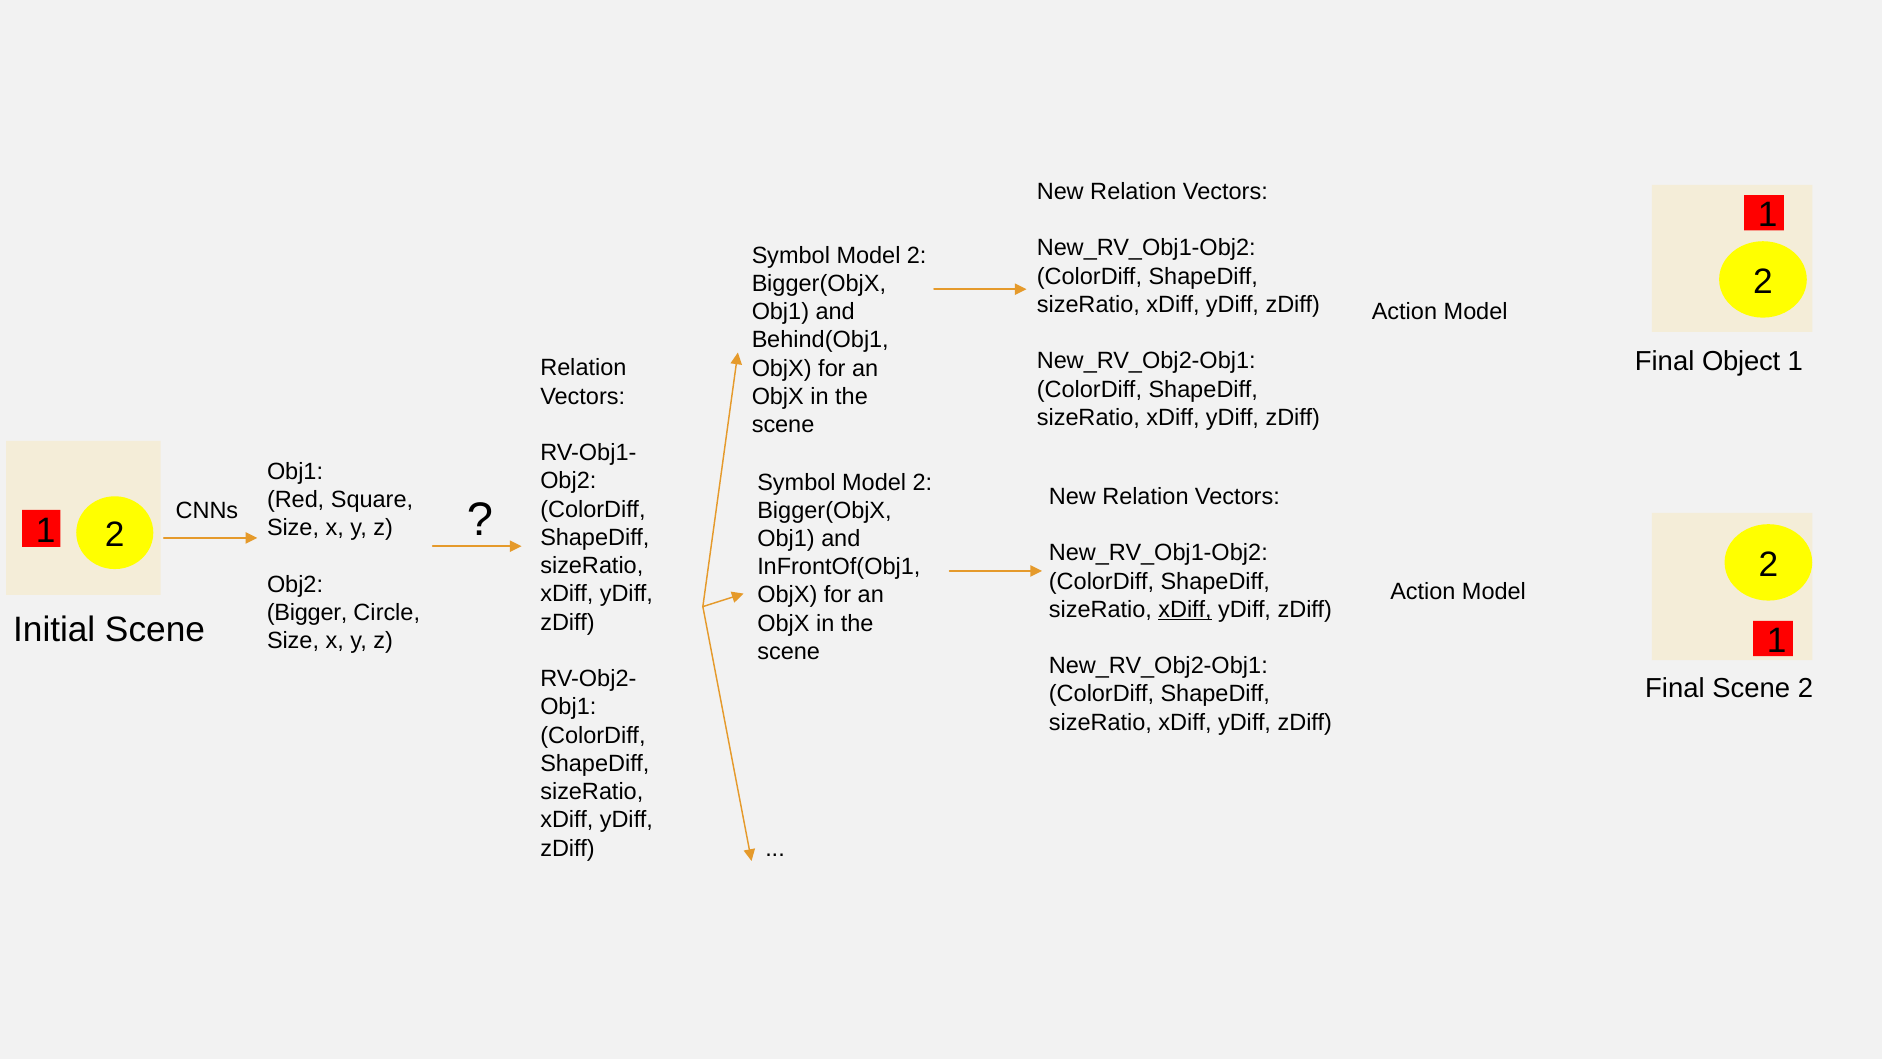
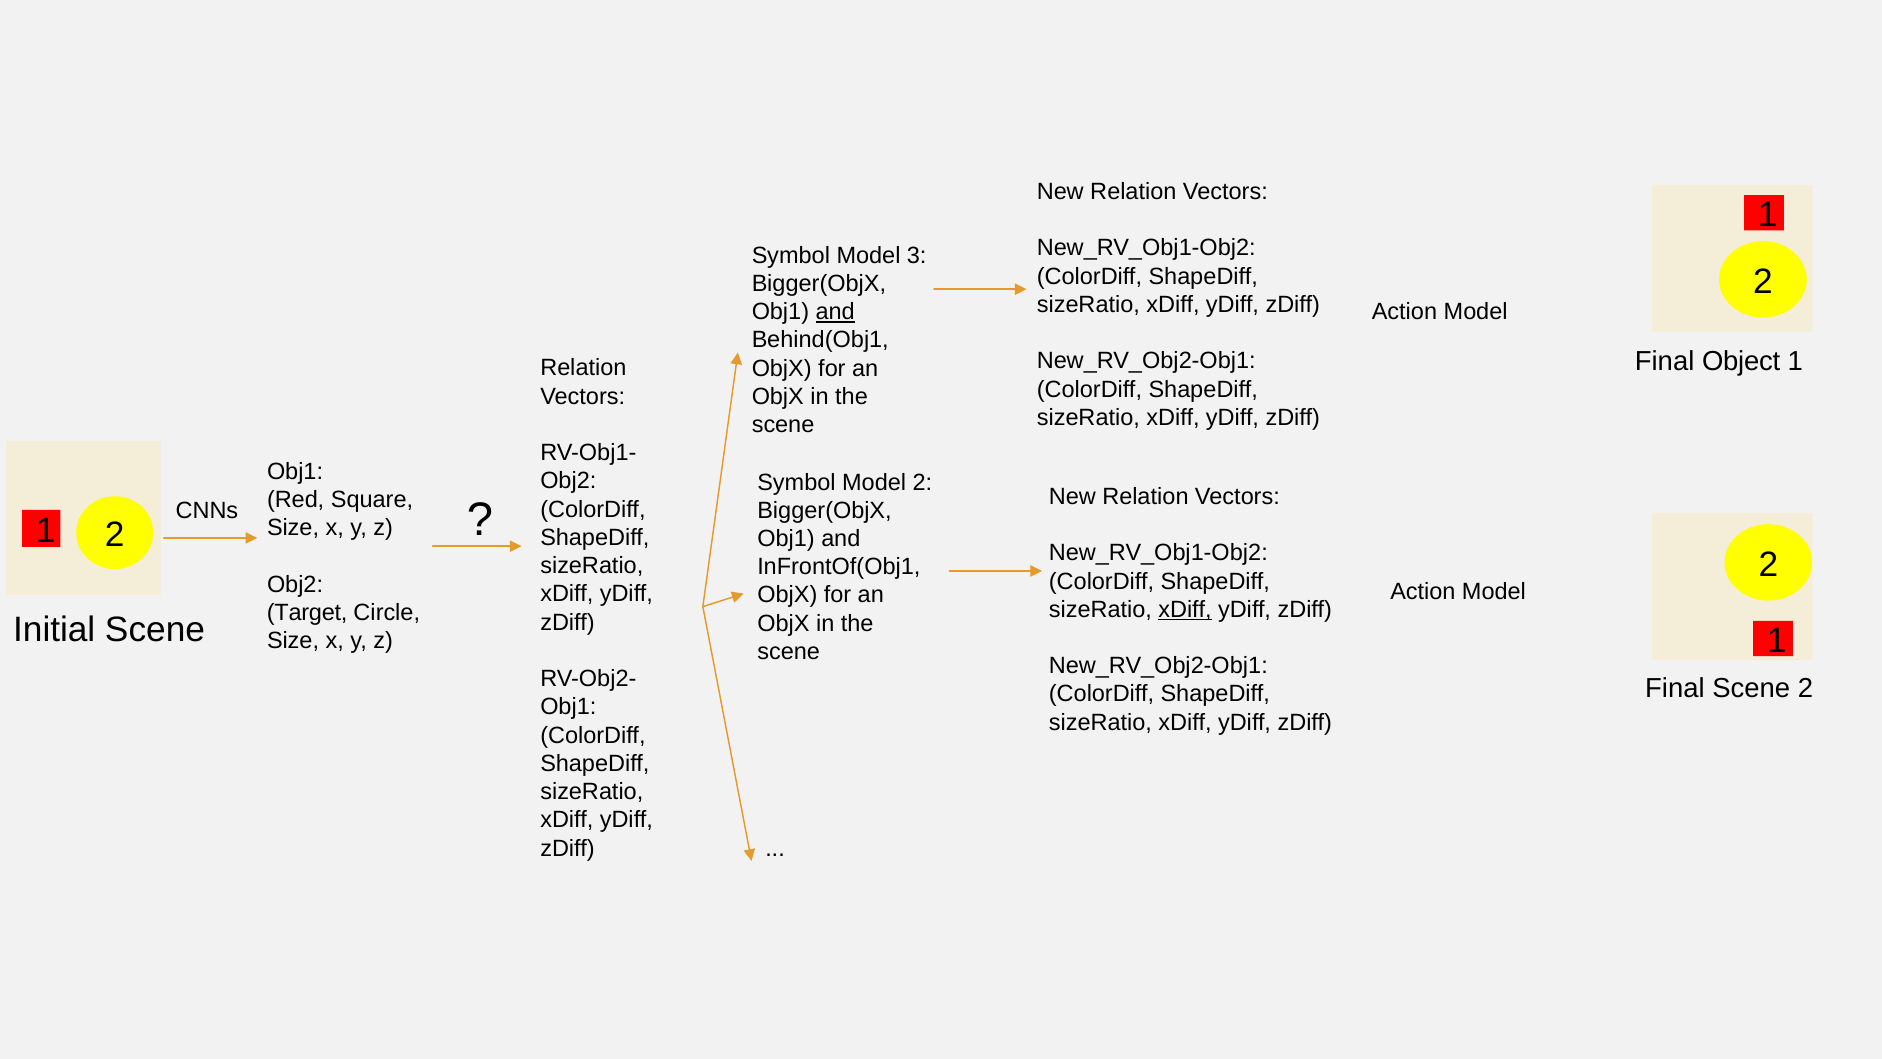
2 at (917, 255): 2 -> 3
and at (835, 312) underline: none -> present
Bigger: Bigger -> Target
